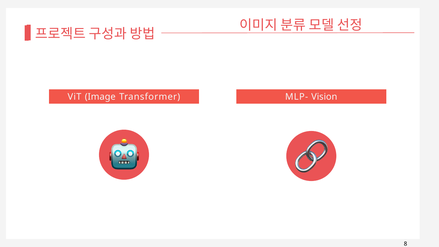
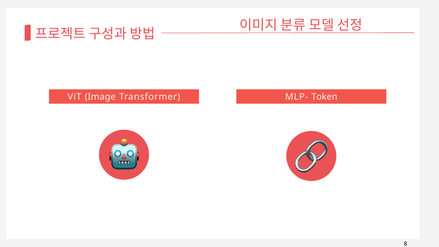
Vision: Vision -> Token
